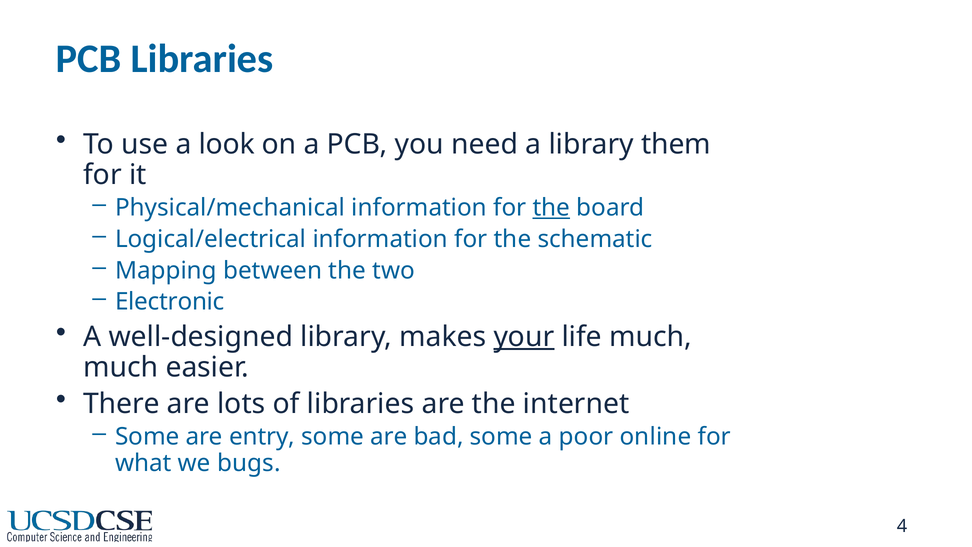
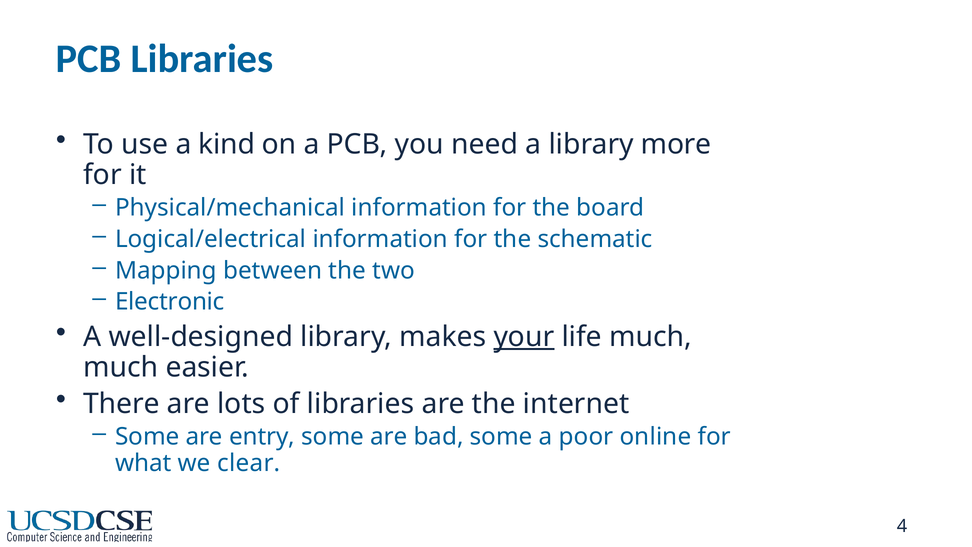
look: look -> kind
them: them -> more
the at (551, 208) underline: present -> none
bugs: bugs -> clear
